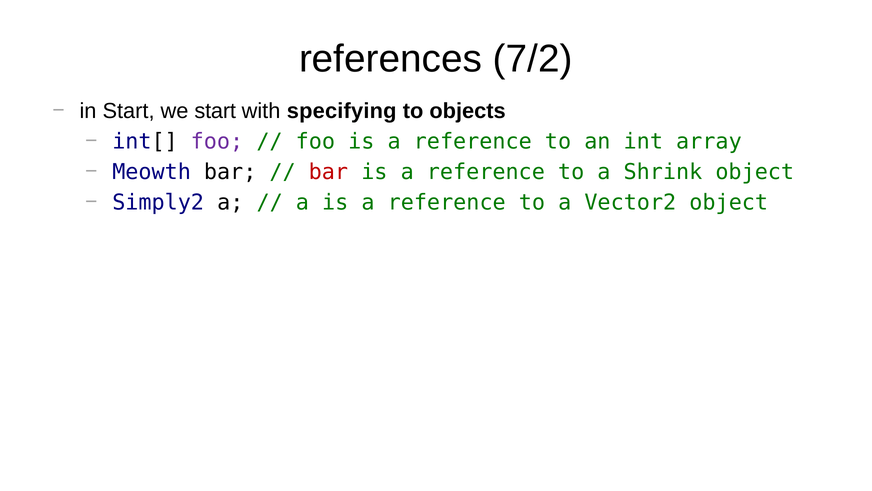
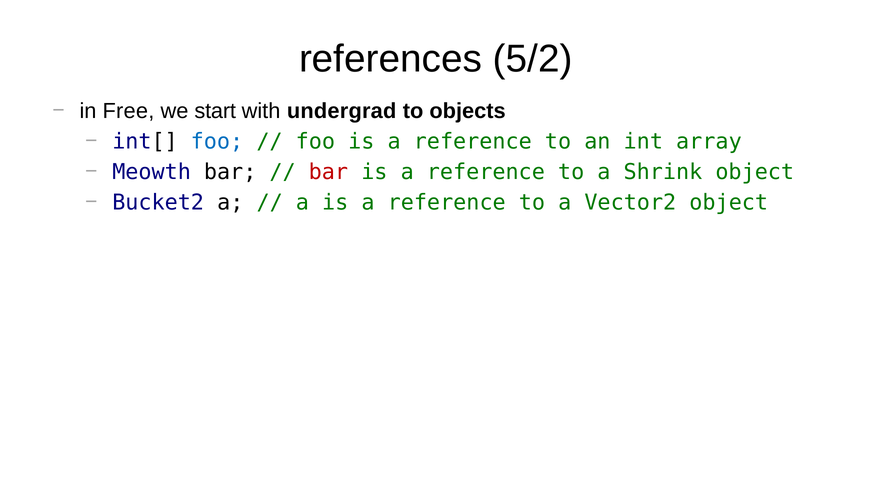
7/2: 7/2 -> 5/2
in Start: Start -> Free
specifying: specifying -> undergrad
foo at (217, 141) colour: purple -> blue
Simply2: Simply2 -> Bucket2
